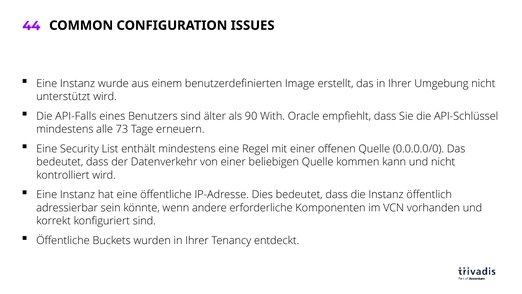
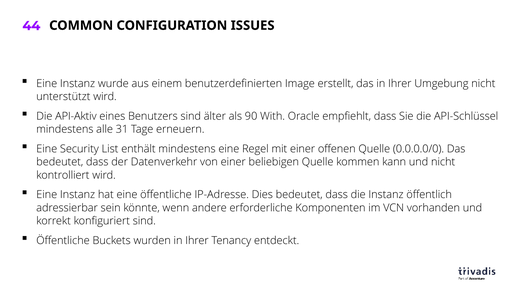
API-Falls: API-Falls -> API-Aktiv
73: 73 -> 31
